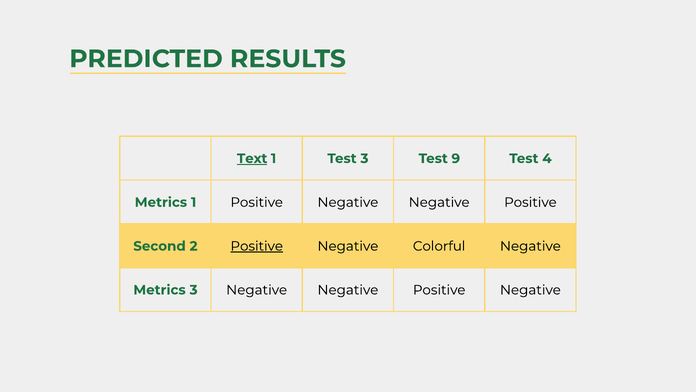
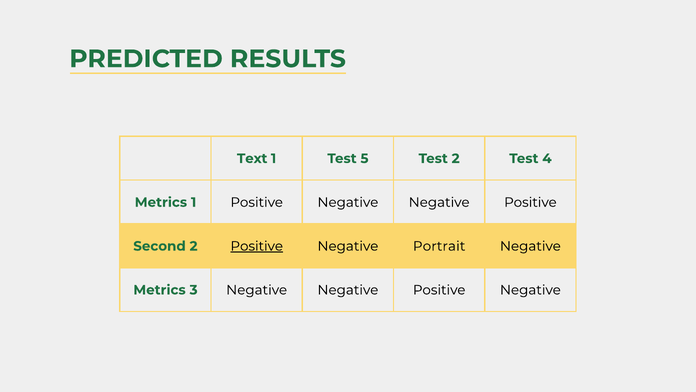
Text underline: present -> none
Test 3: 3 -> 5
Test 9: 9 -> 2
Colorful: Colorful -> Portrait
